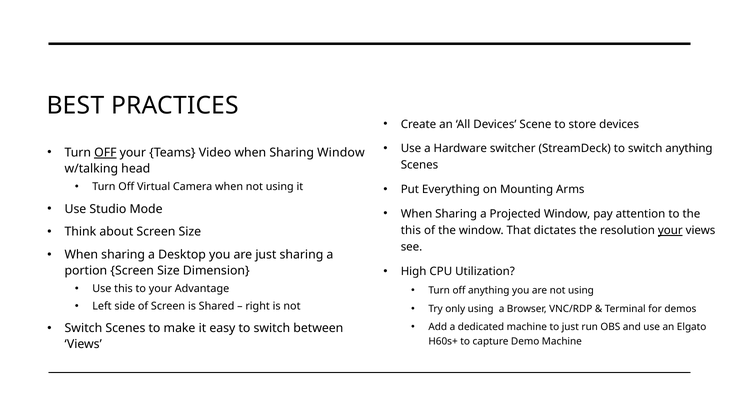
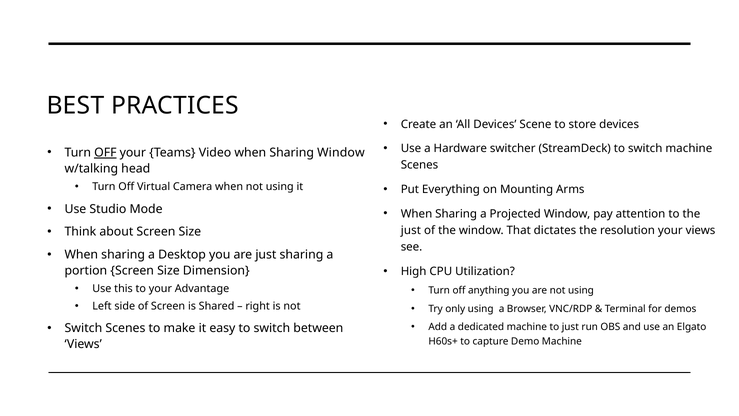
switch anything: anything -> machine
this at (411, 230): this -> just
your at (670, 230) underline: present -> none
